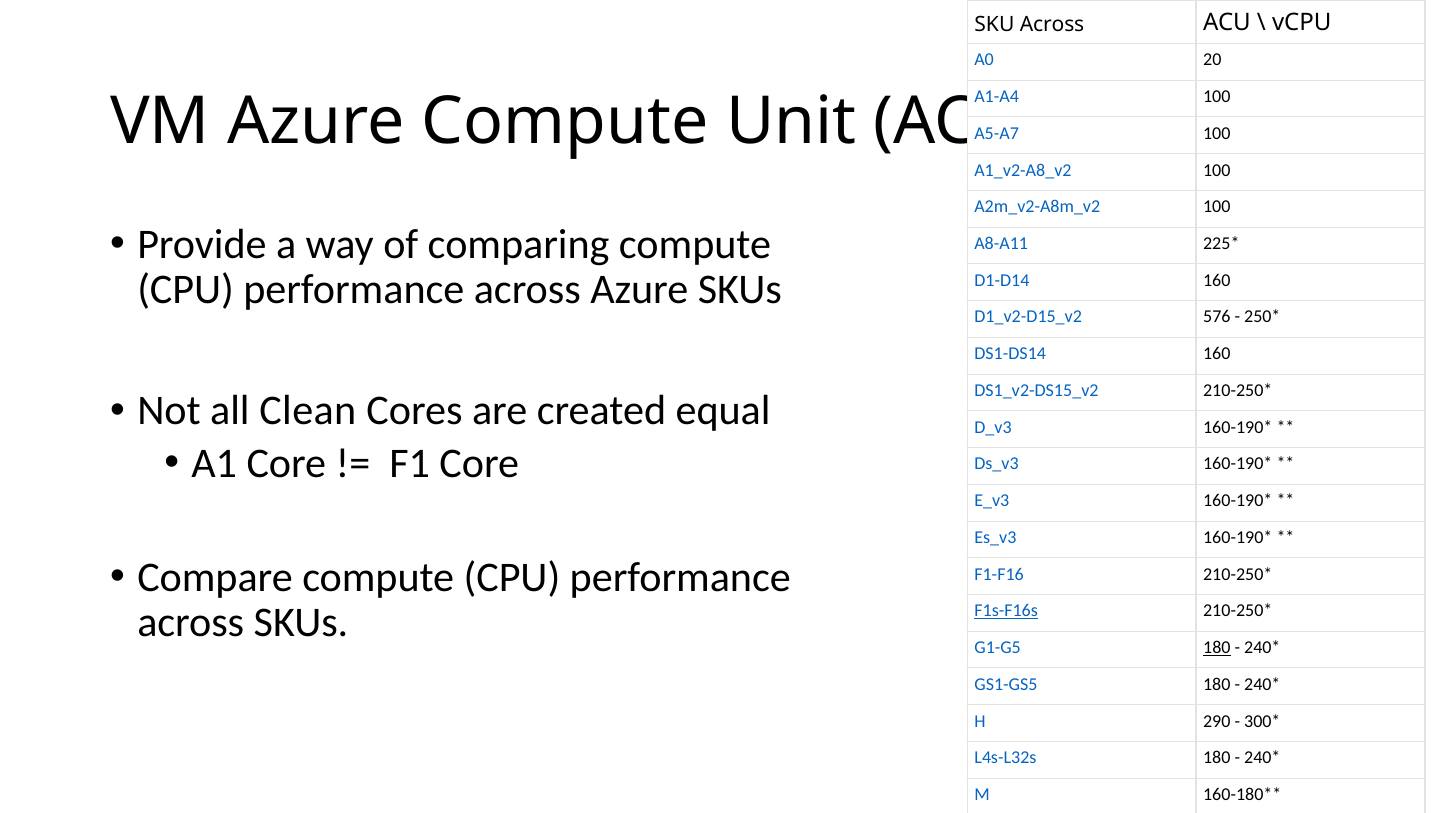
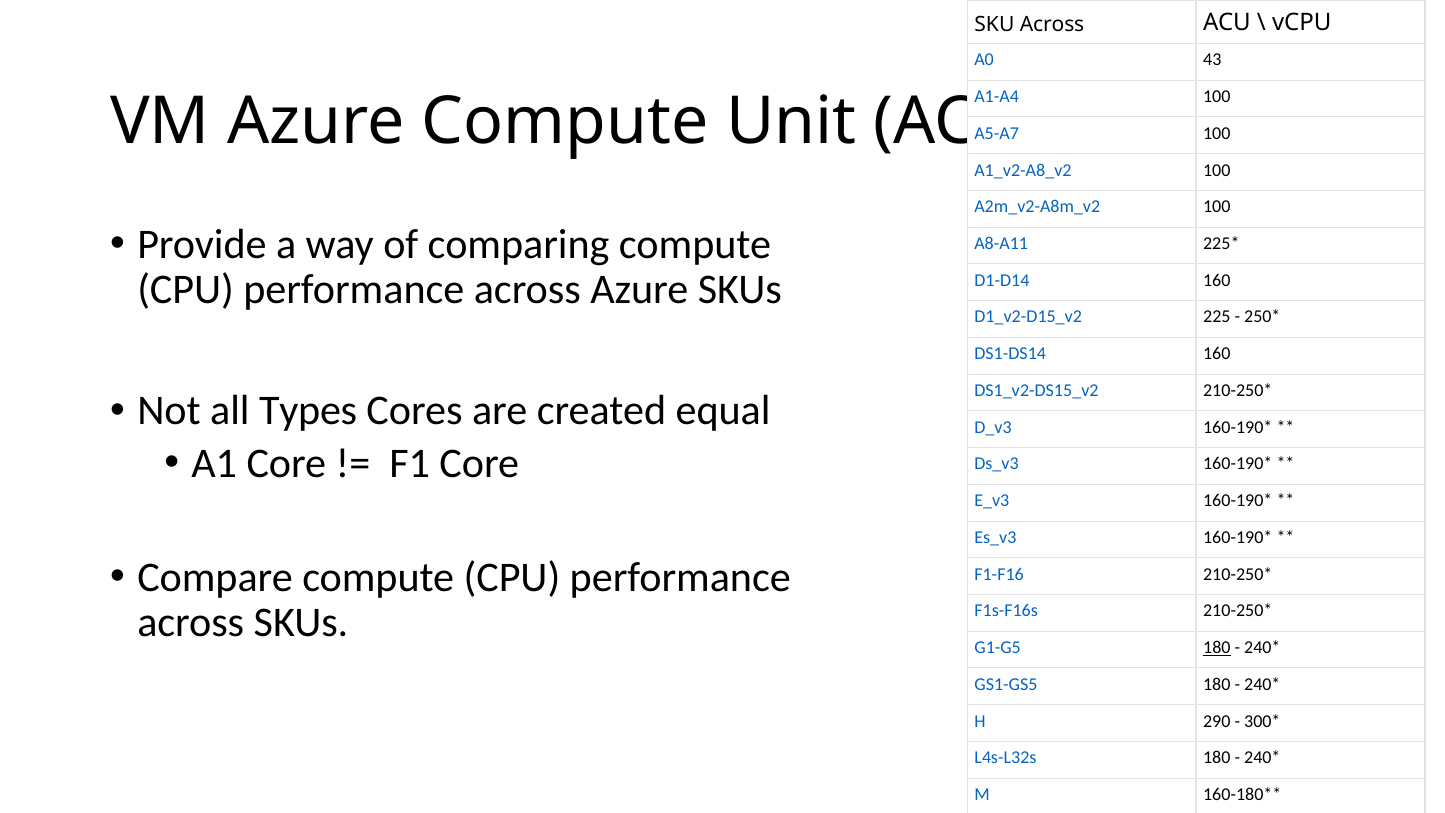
20: 20 -> 43
576: 576 -> 225
Clean: Clean -> Types
F1s-F16s underline: present -> none
